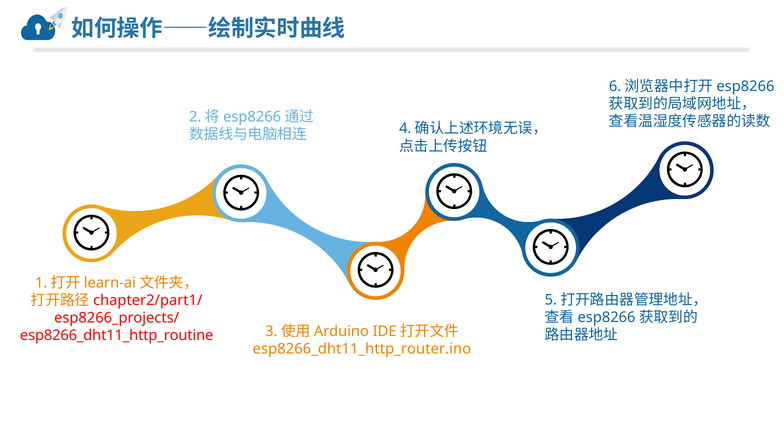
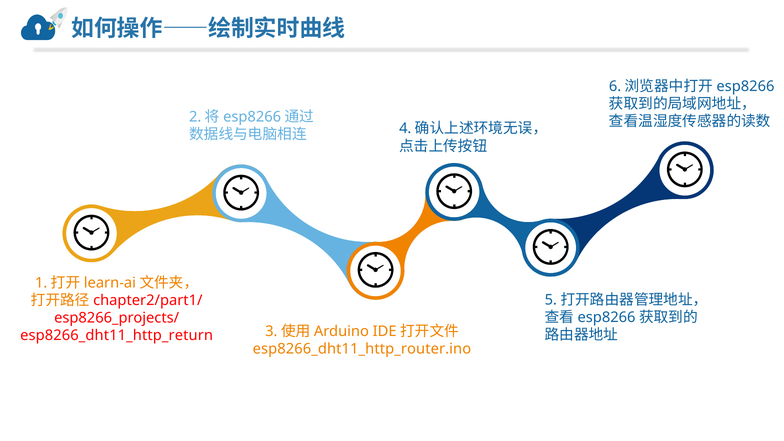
esp8266_dht11_http_routine: esp8266_dht11_http_routine -> esp8266_dht11_http_return
